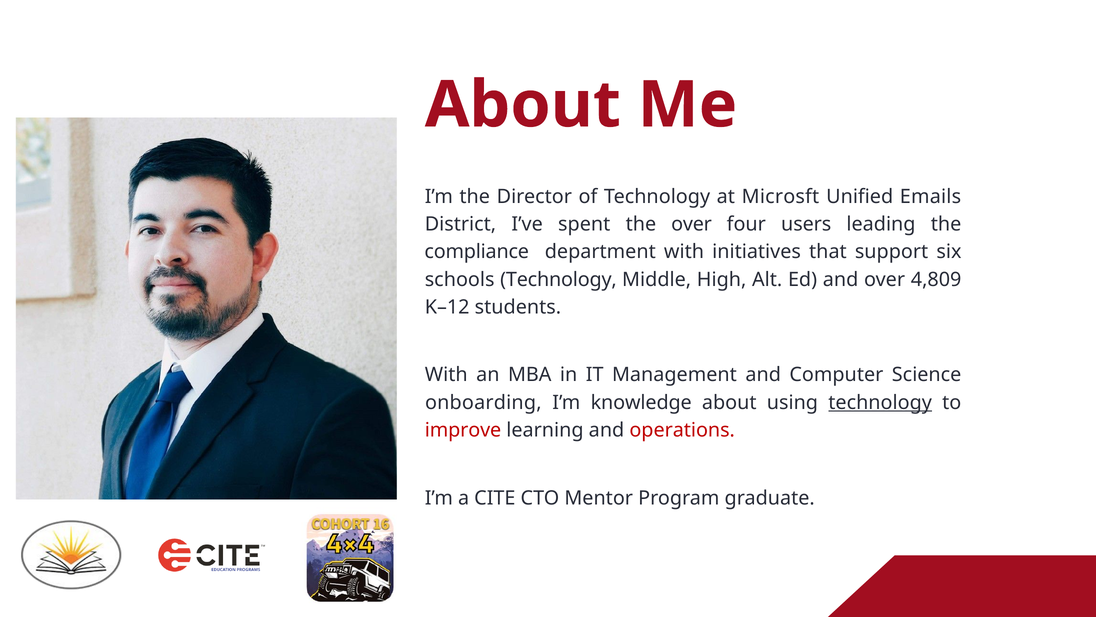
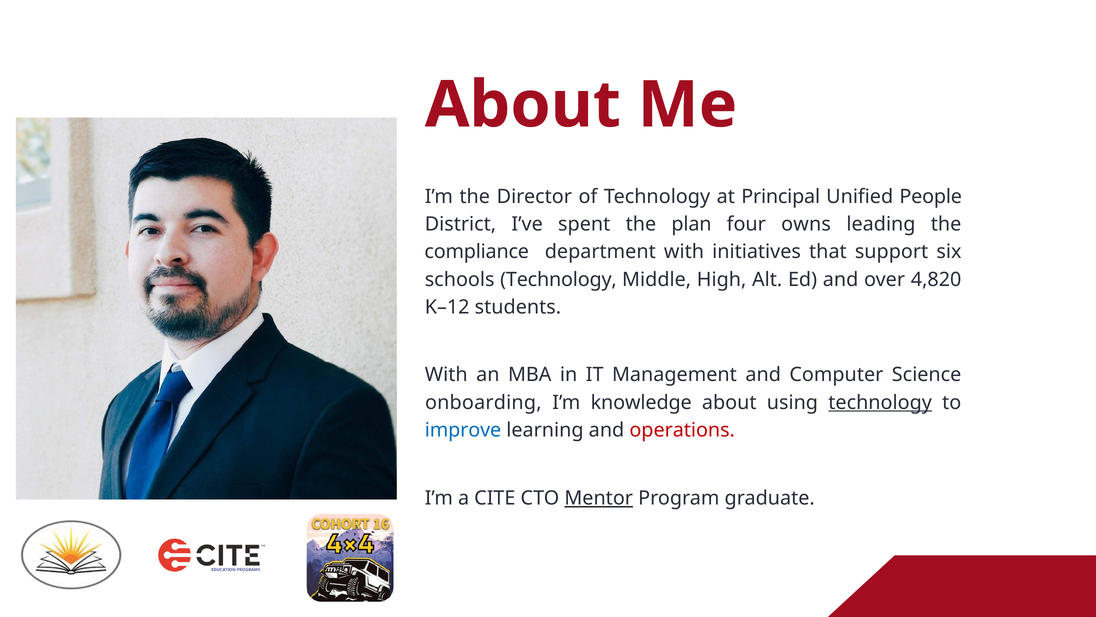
Microsft: Microsft -> Principal
Emails: Emails -> People
the over: over -> plan
users: users -> owns
4,809: 4,809 -> 4,820
improve colour: red -> blue
Mentor underline: none -> present
